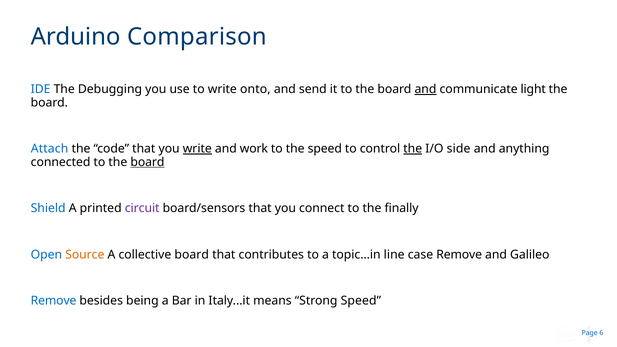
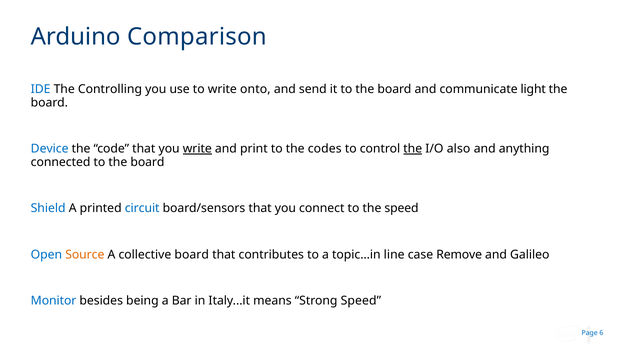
Debugging: Debugging -> Controlling
and at (425, 89) underline: present -> none
Attach: Attach -> Device
work: work -> print
the speed: speed -> codes
side: side -> also
board at (147, 162) underline: present -> none
circuit colour: purple -> blue
the finally: finally -> speed
Remove at (54, 301): Remove -> Monitor
